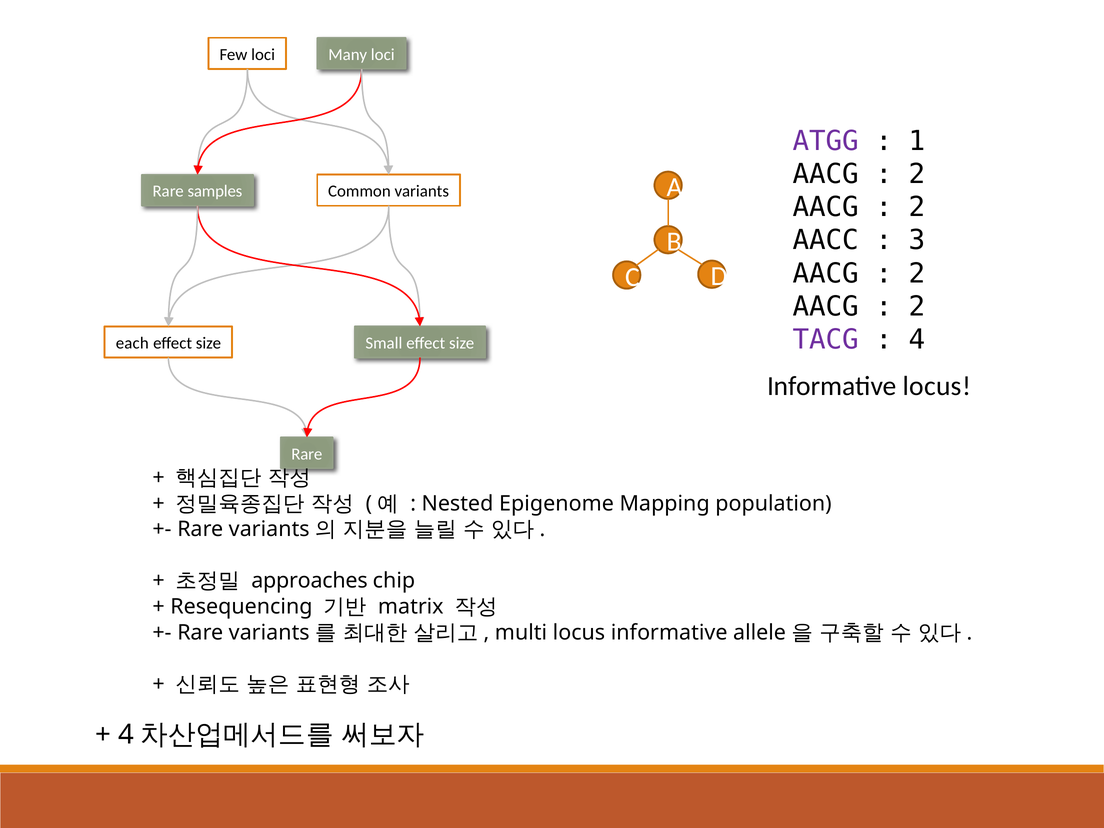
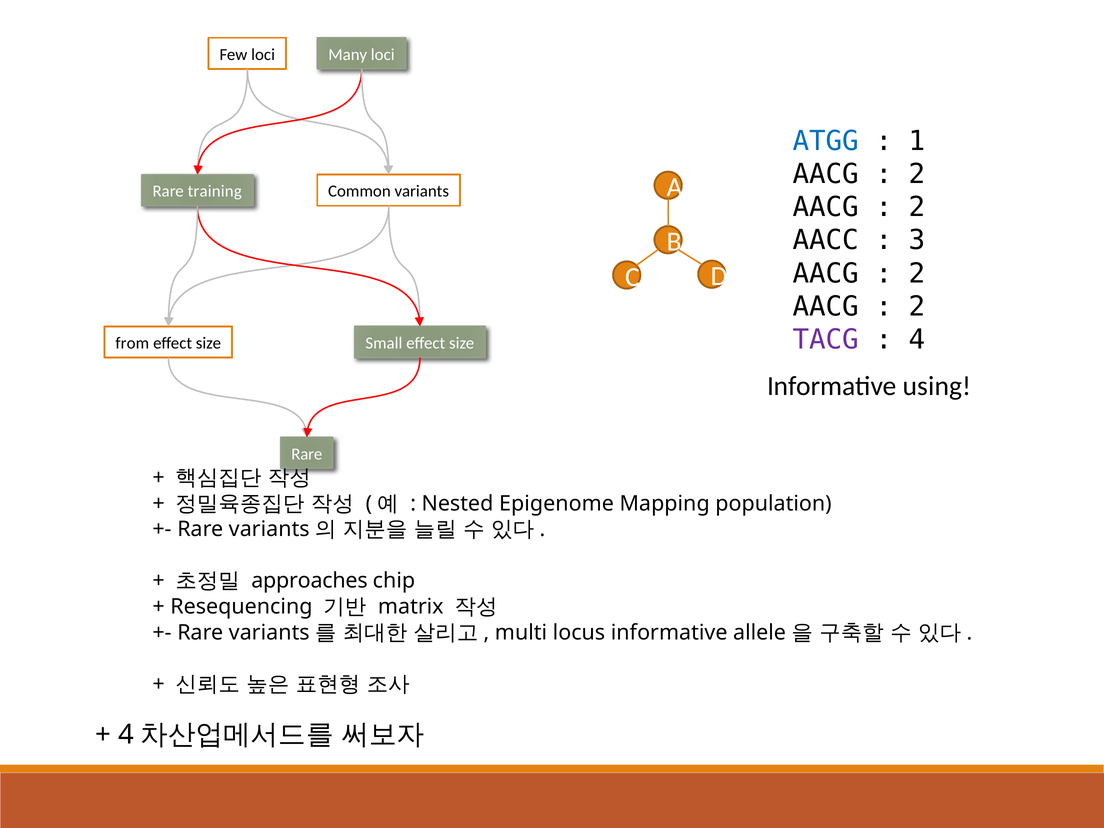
ATGG colour: purple -> blue
samples: samples -> training
each: each -> from
Informative locus: locus -> using
